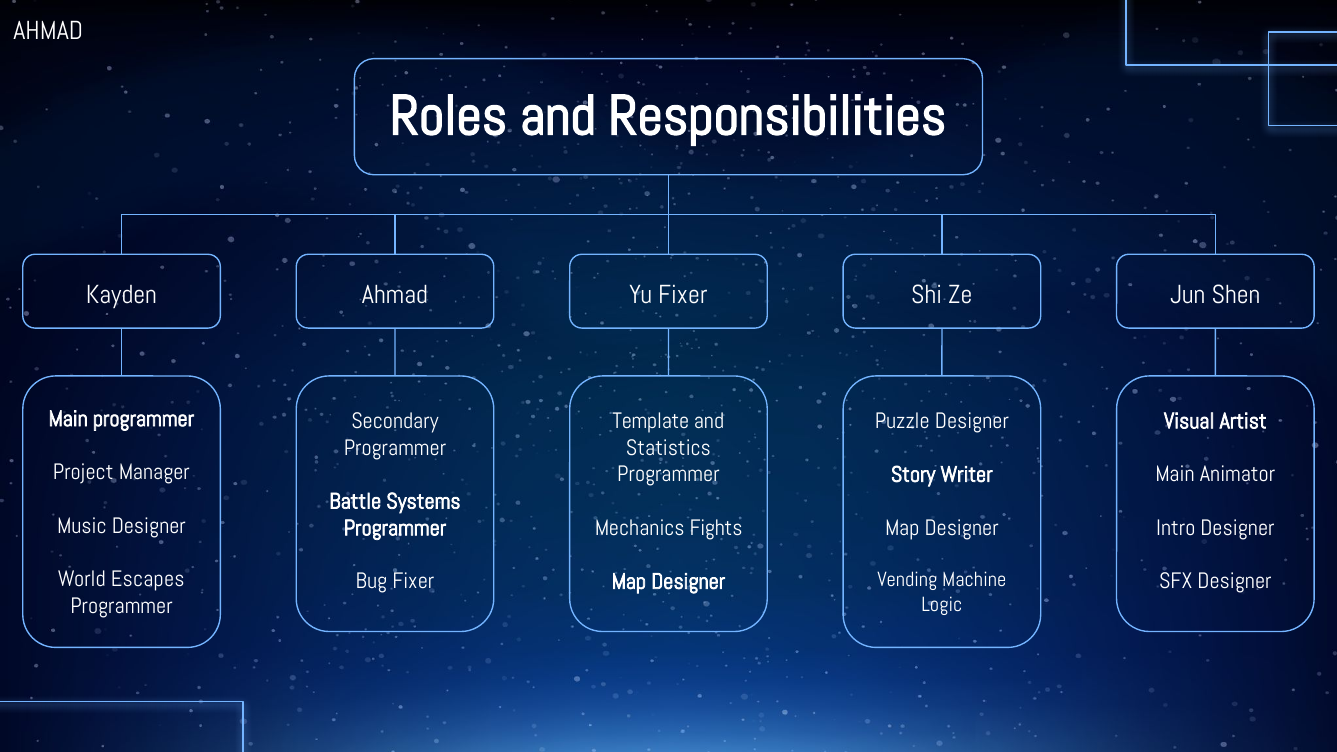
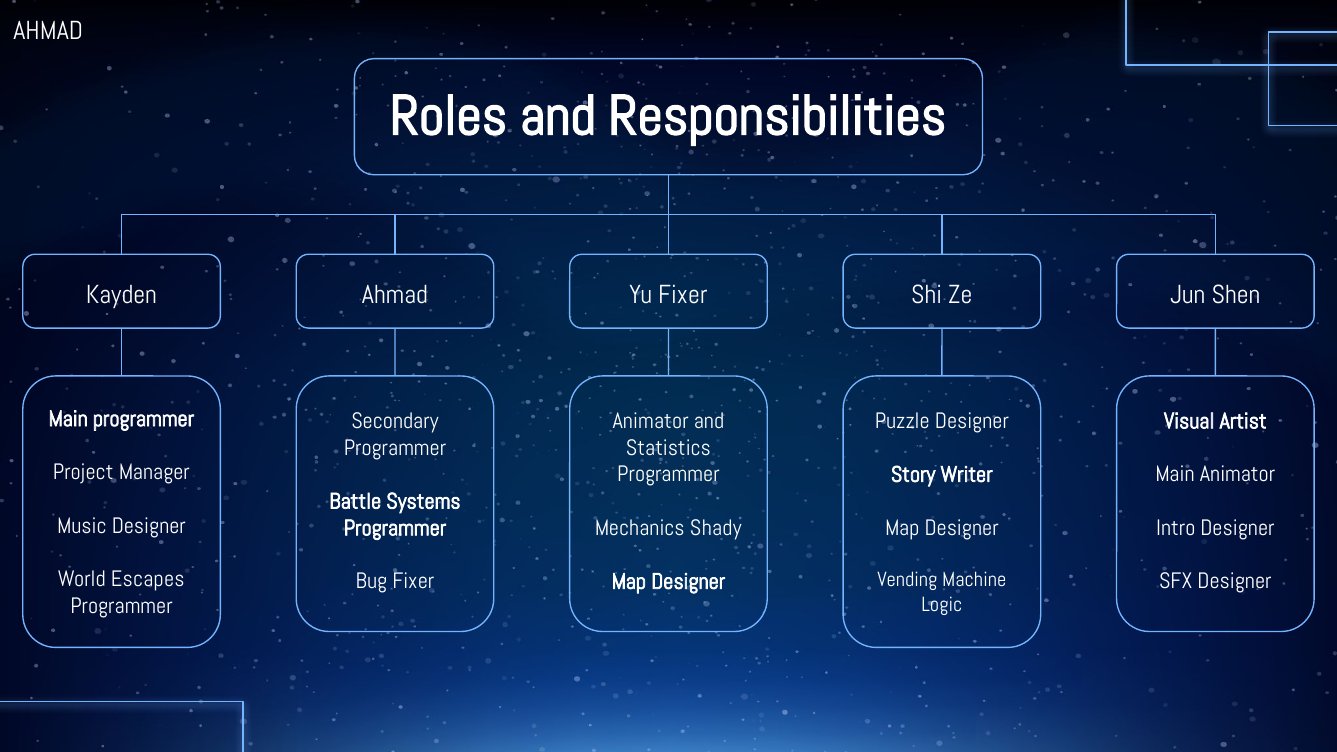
Template at (651, 421): Template -> Animator
Fights: Fights -> Shady
